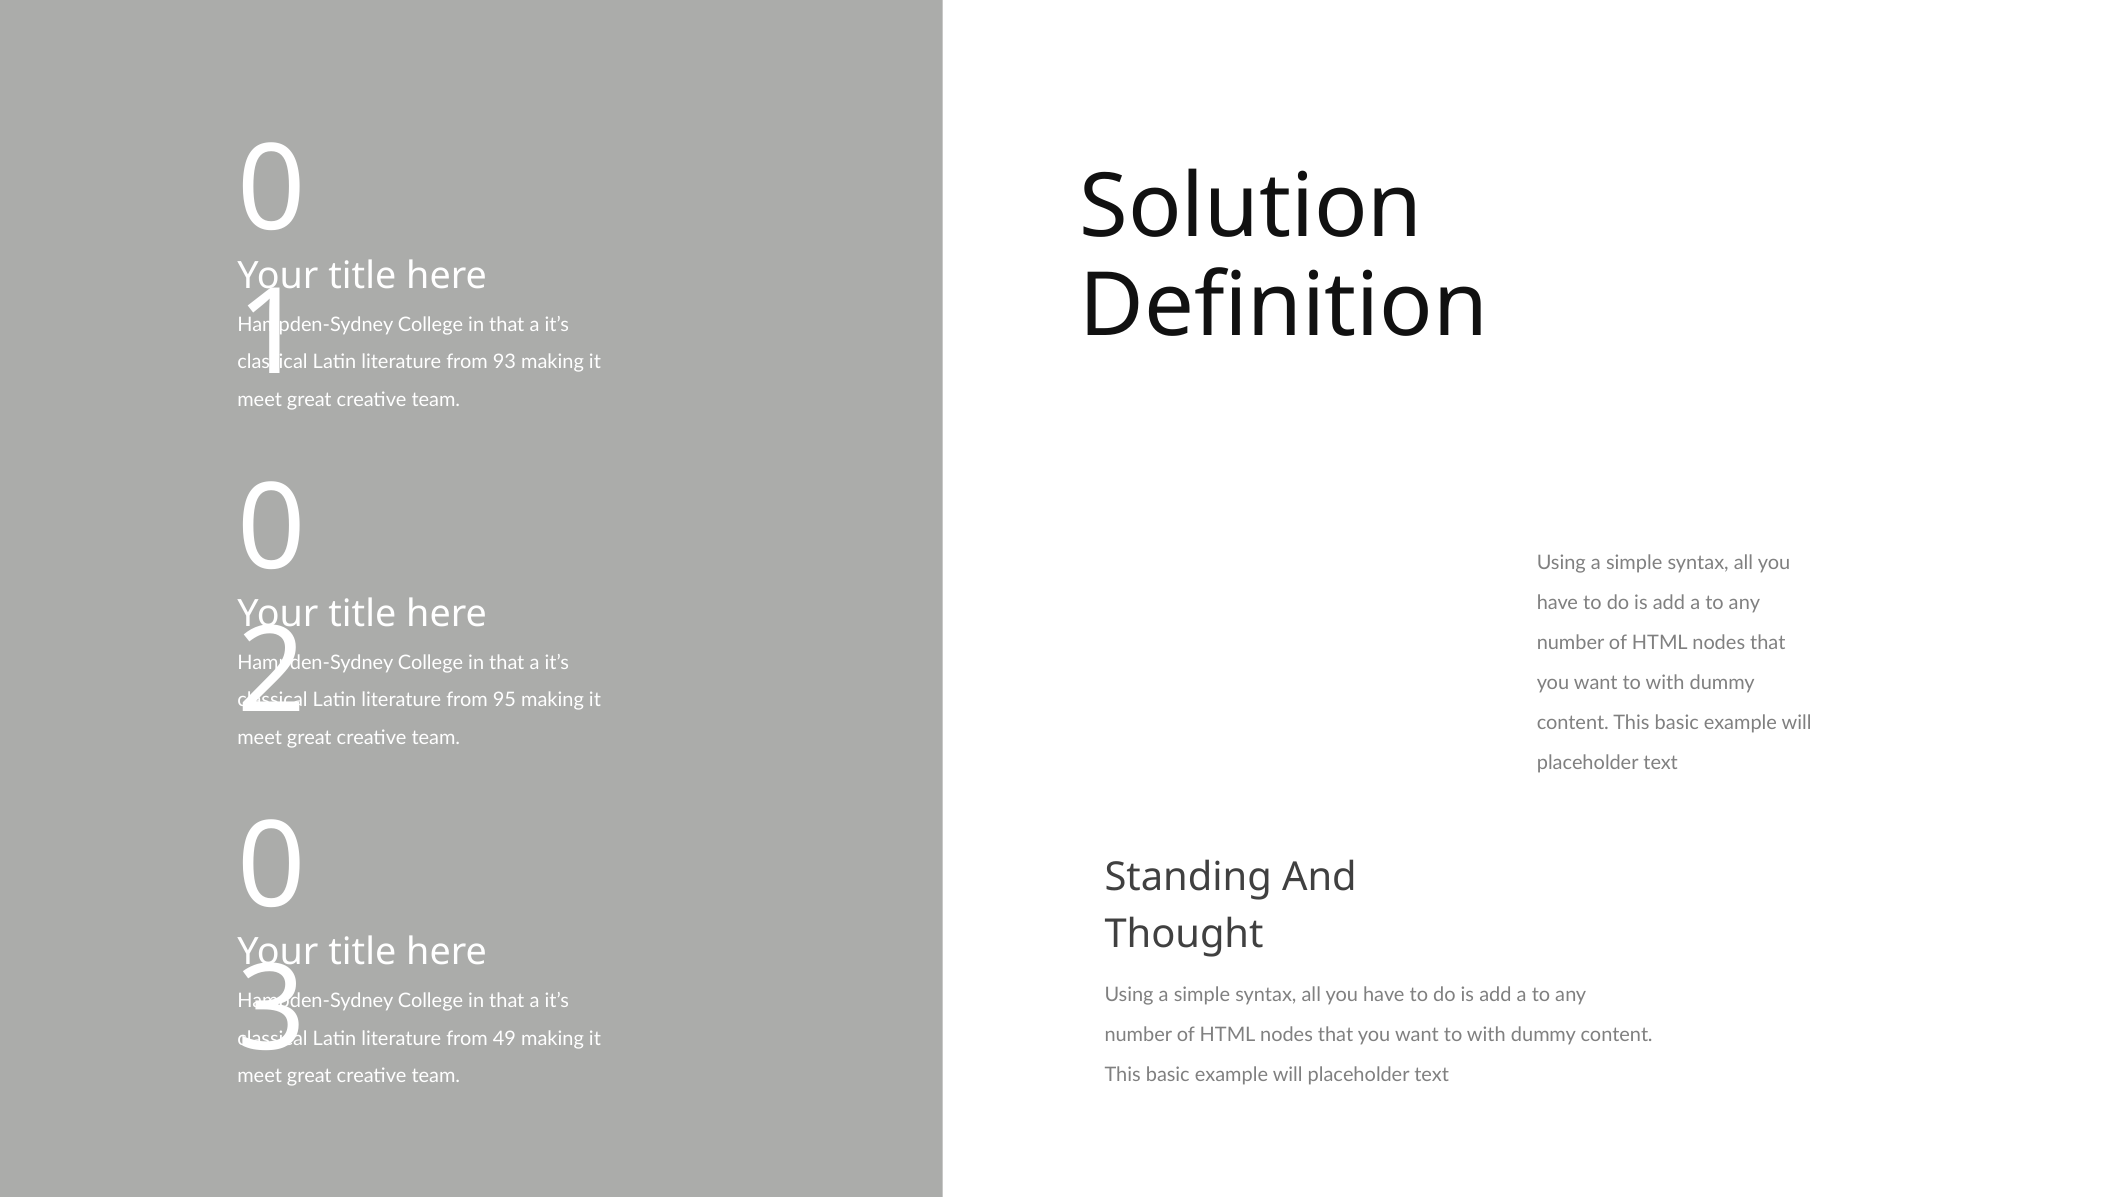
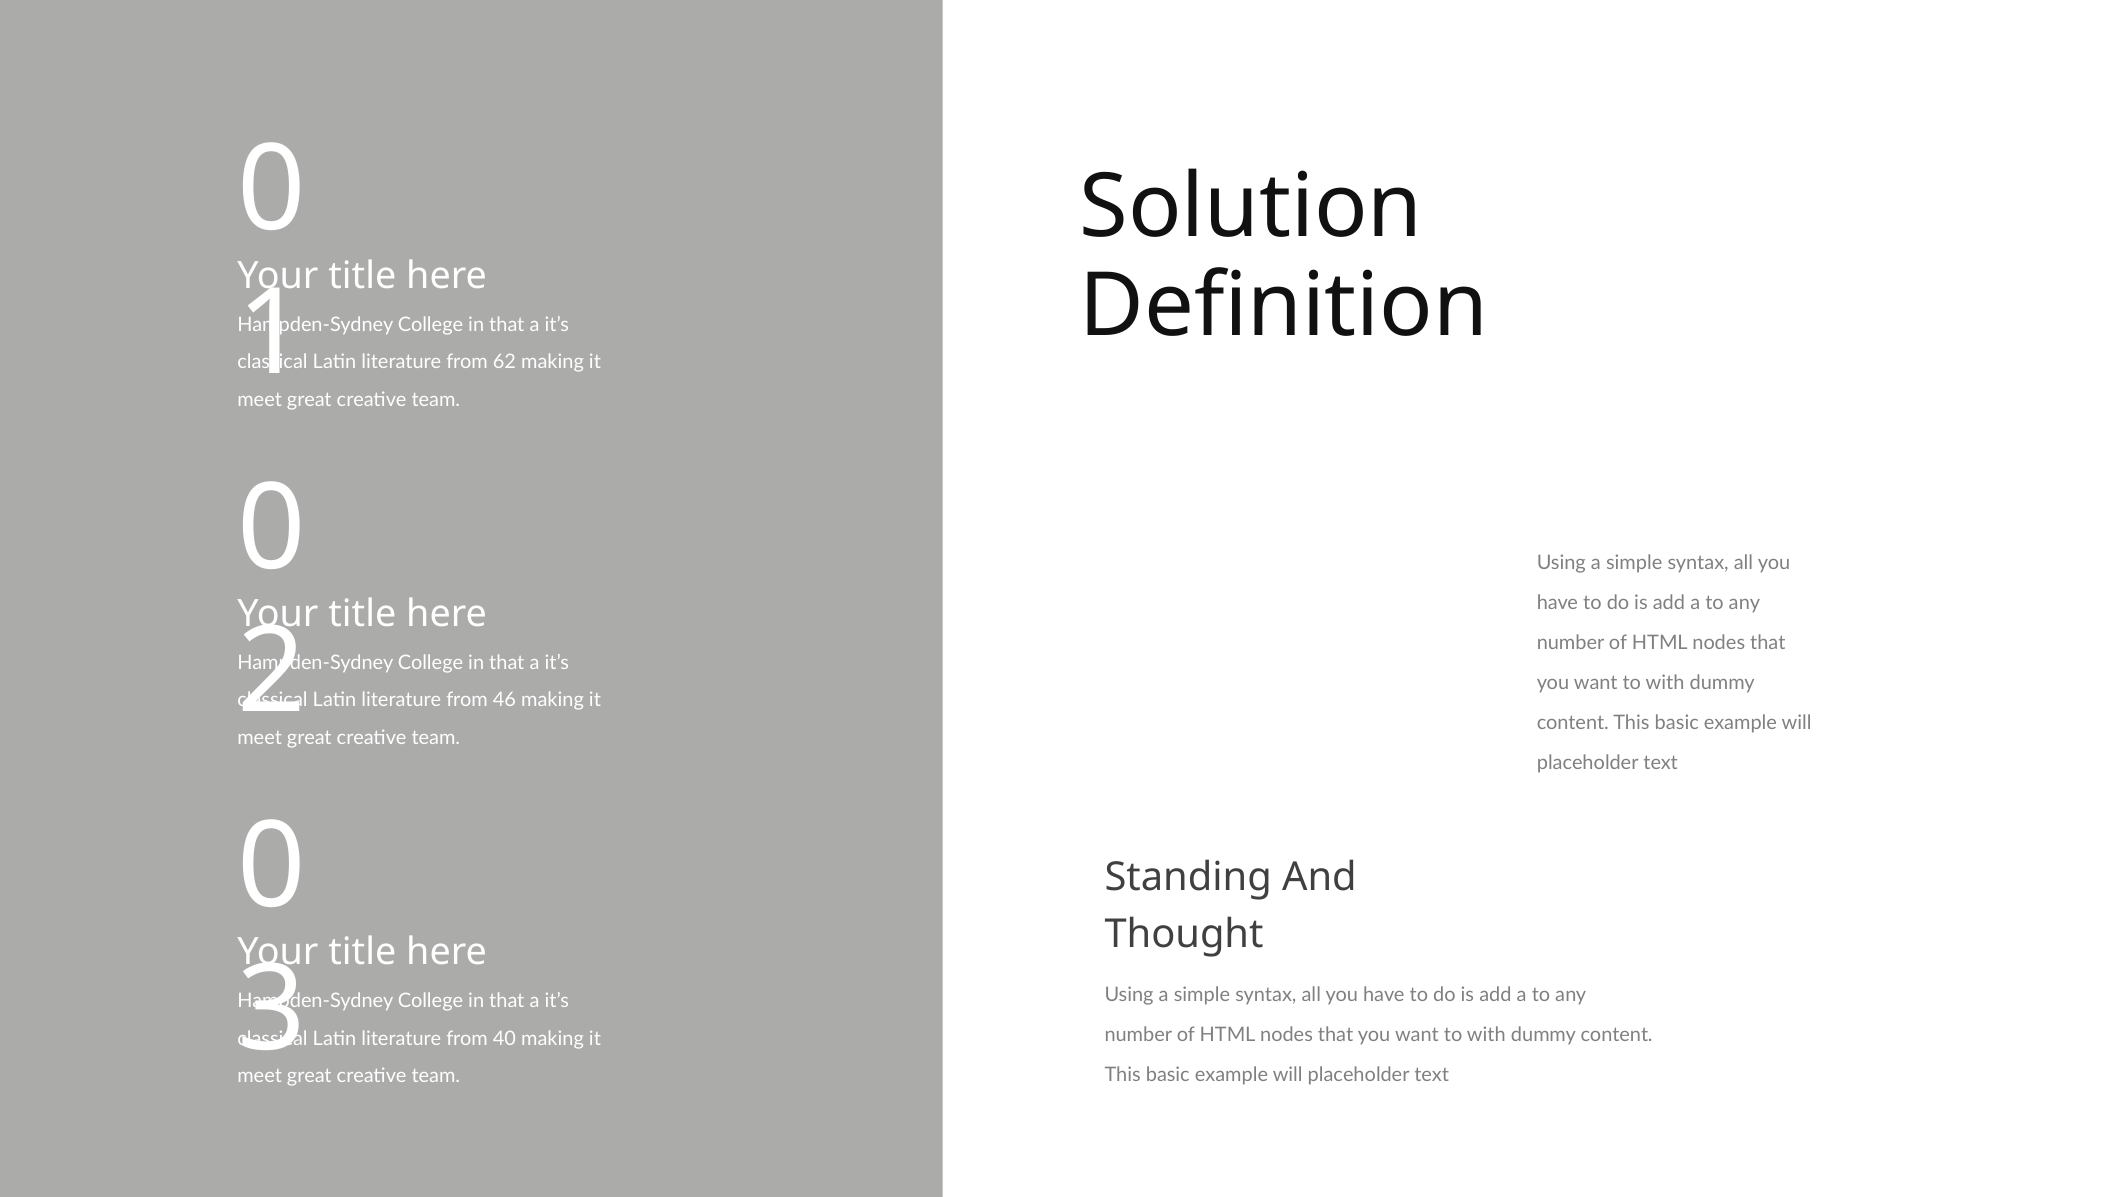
93: 93 -> 62
95: 95 -> 46
49: 49 -> 40
